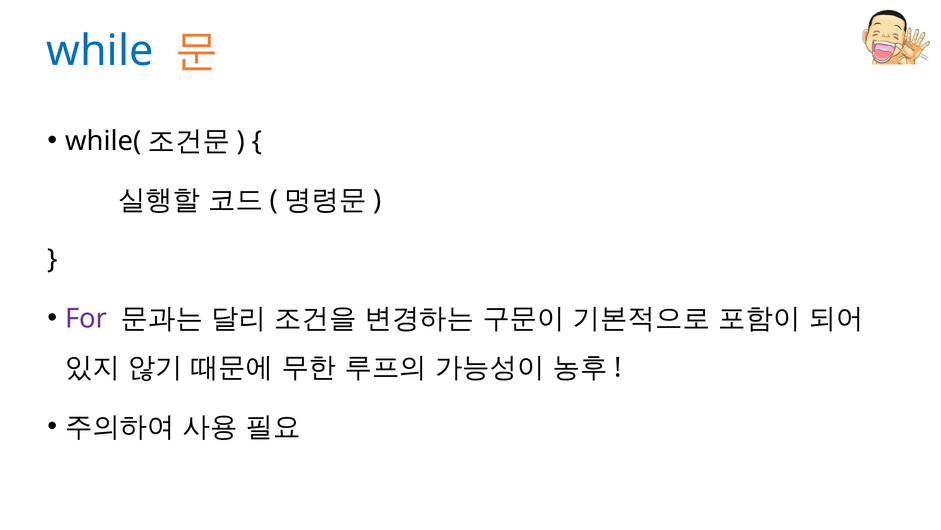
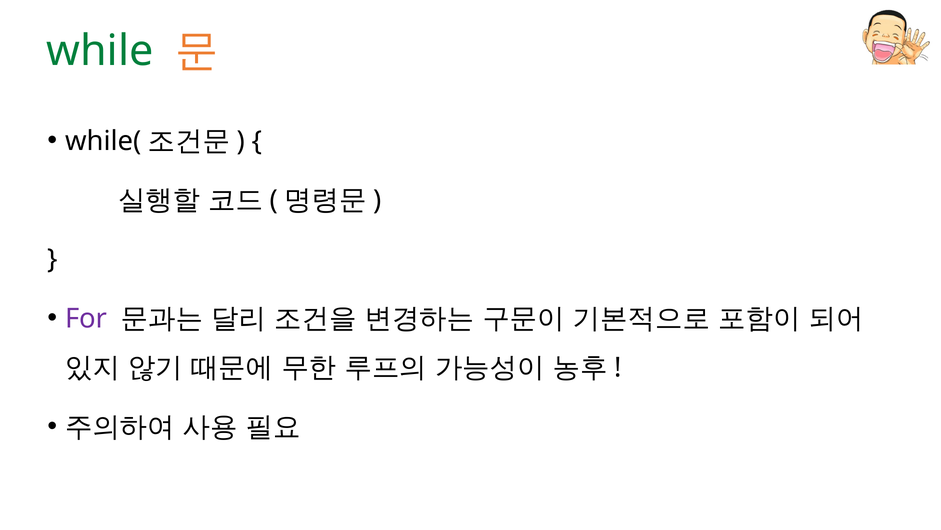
while colour: blue -> green
